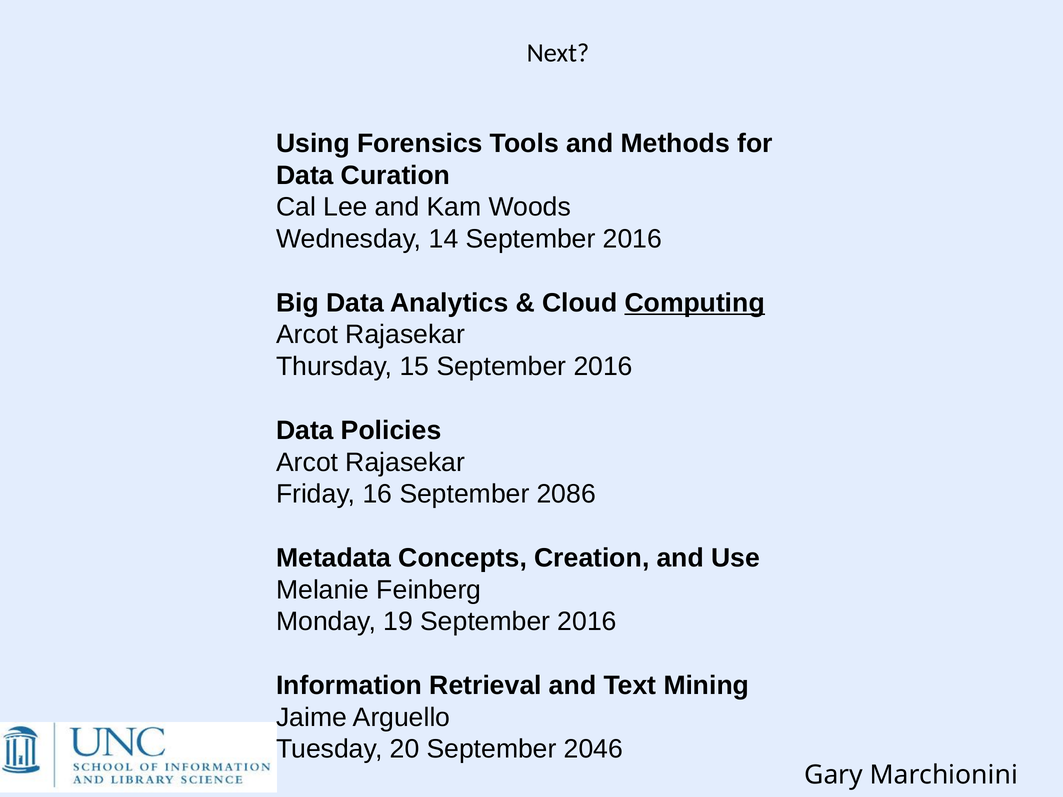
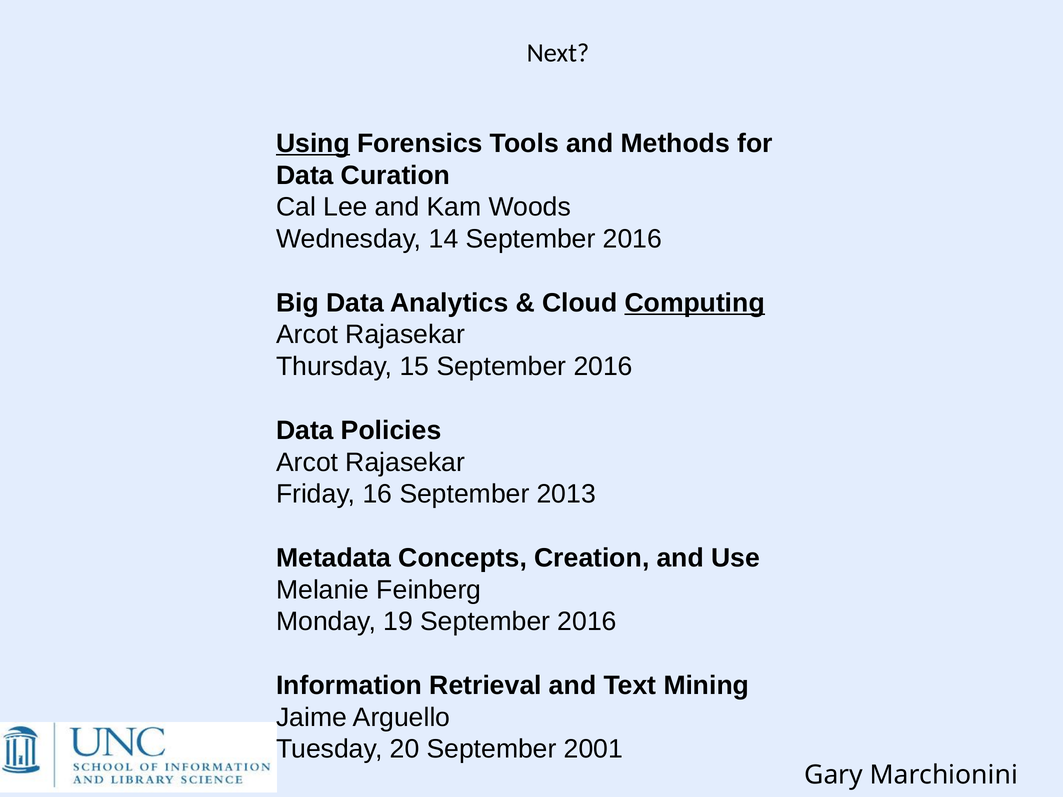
Using underline: none -> present
2086: 2086 -> 2013
2046: 2046 -> 2001
